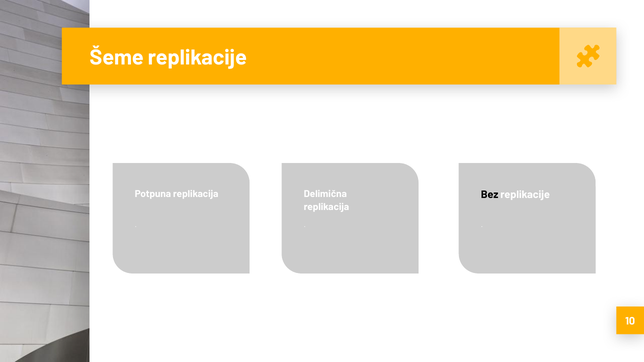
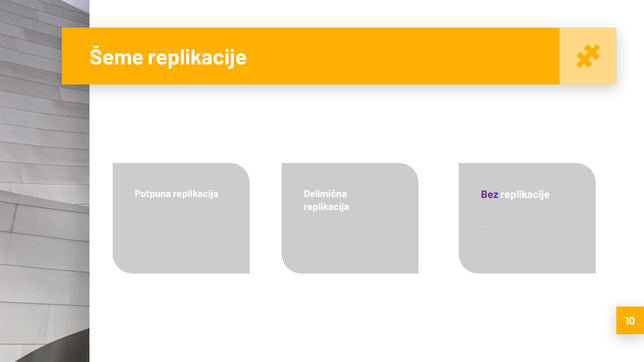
Bez colour: black -> purple
